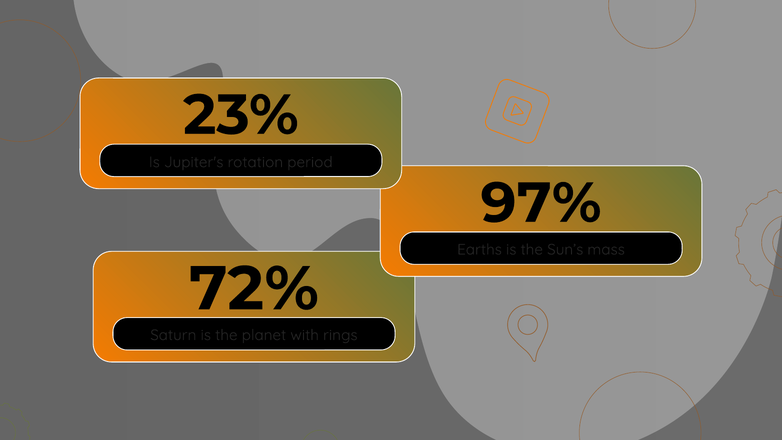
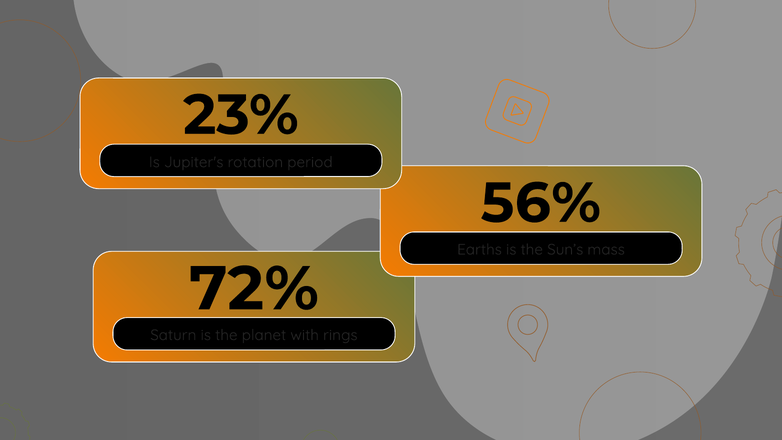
97%: 97% -> 56%
